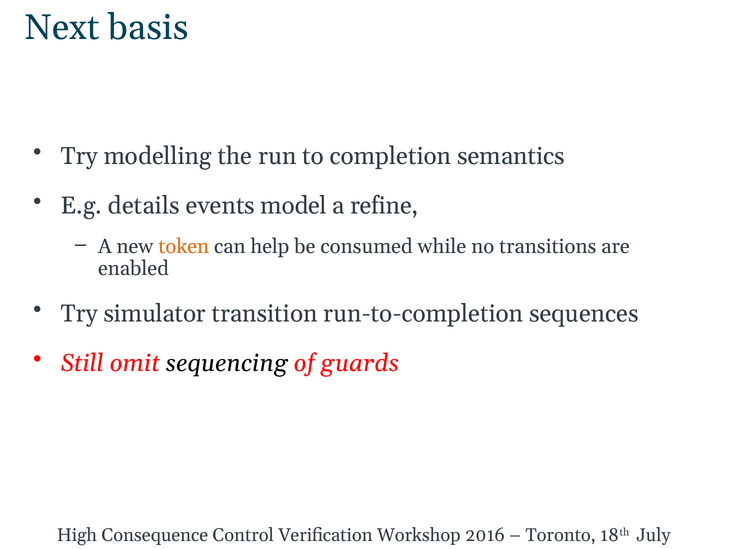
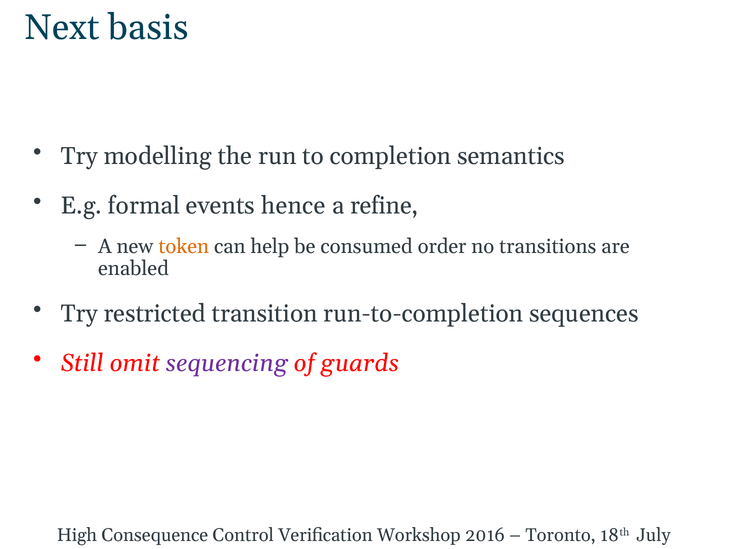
details: details -> formal
model: model -> hence
while: while -> order
simulator: simulator -> restricted
sequencing colour: black -> purple
